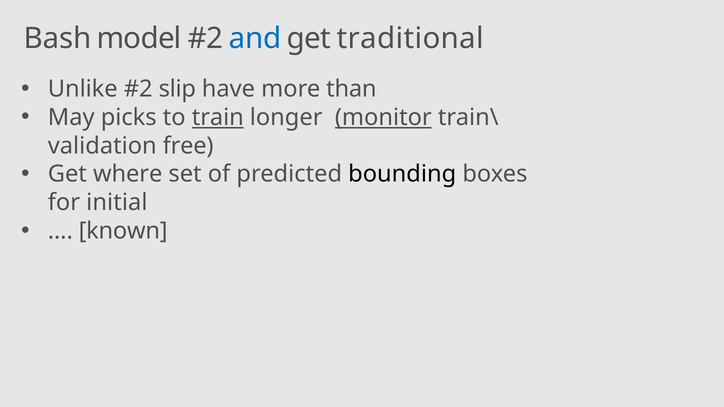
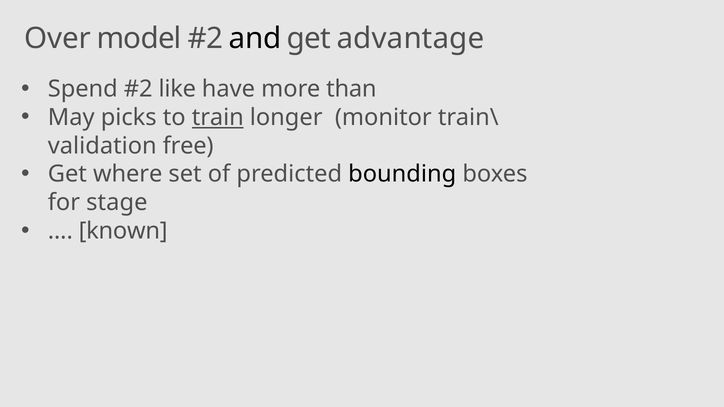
Bash: Bash -> Over
and colour: blue -> black
traditional: traditional -> advantage
Unlike: Unlike -> Spend
slip: slip -> like
monitor underline: present -> none
initial: initial -> stage
